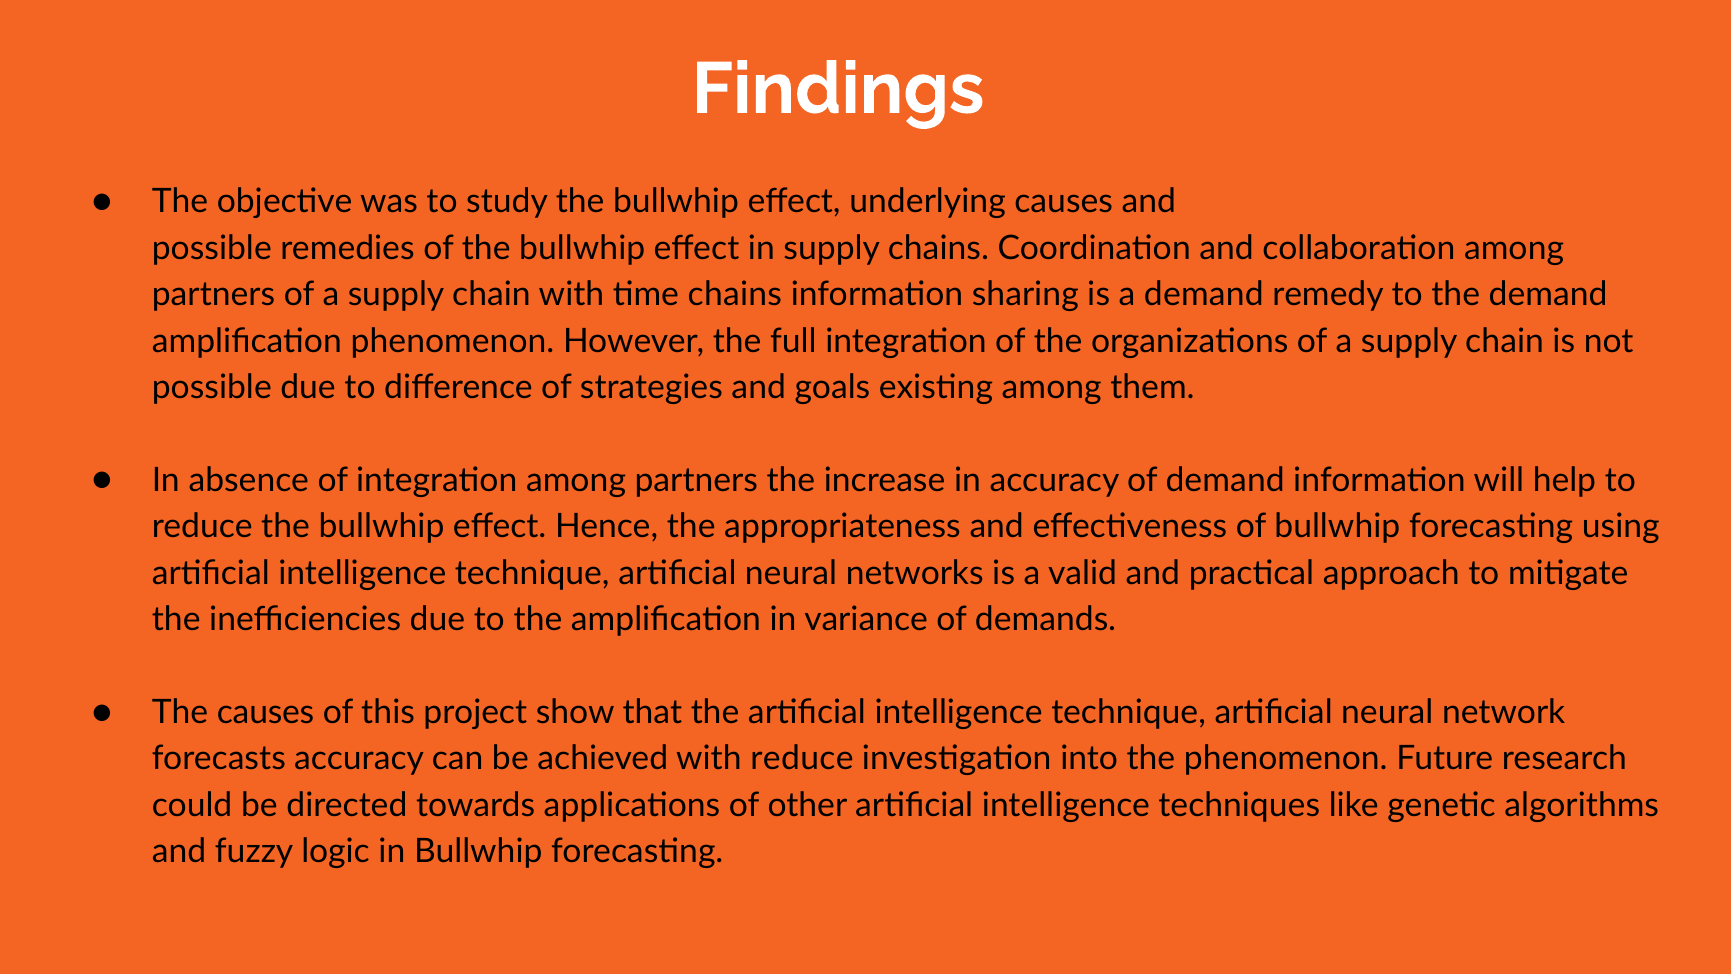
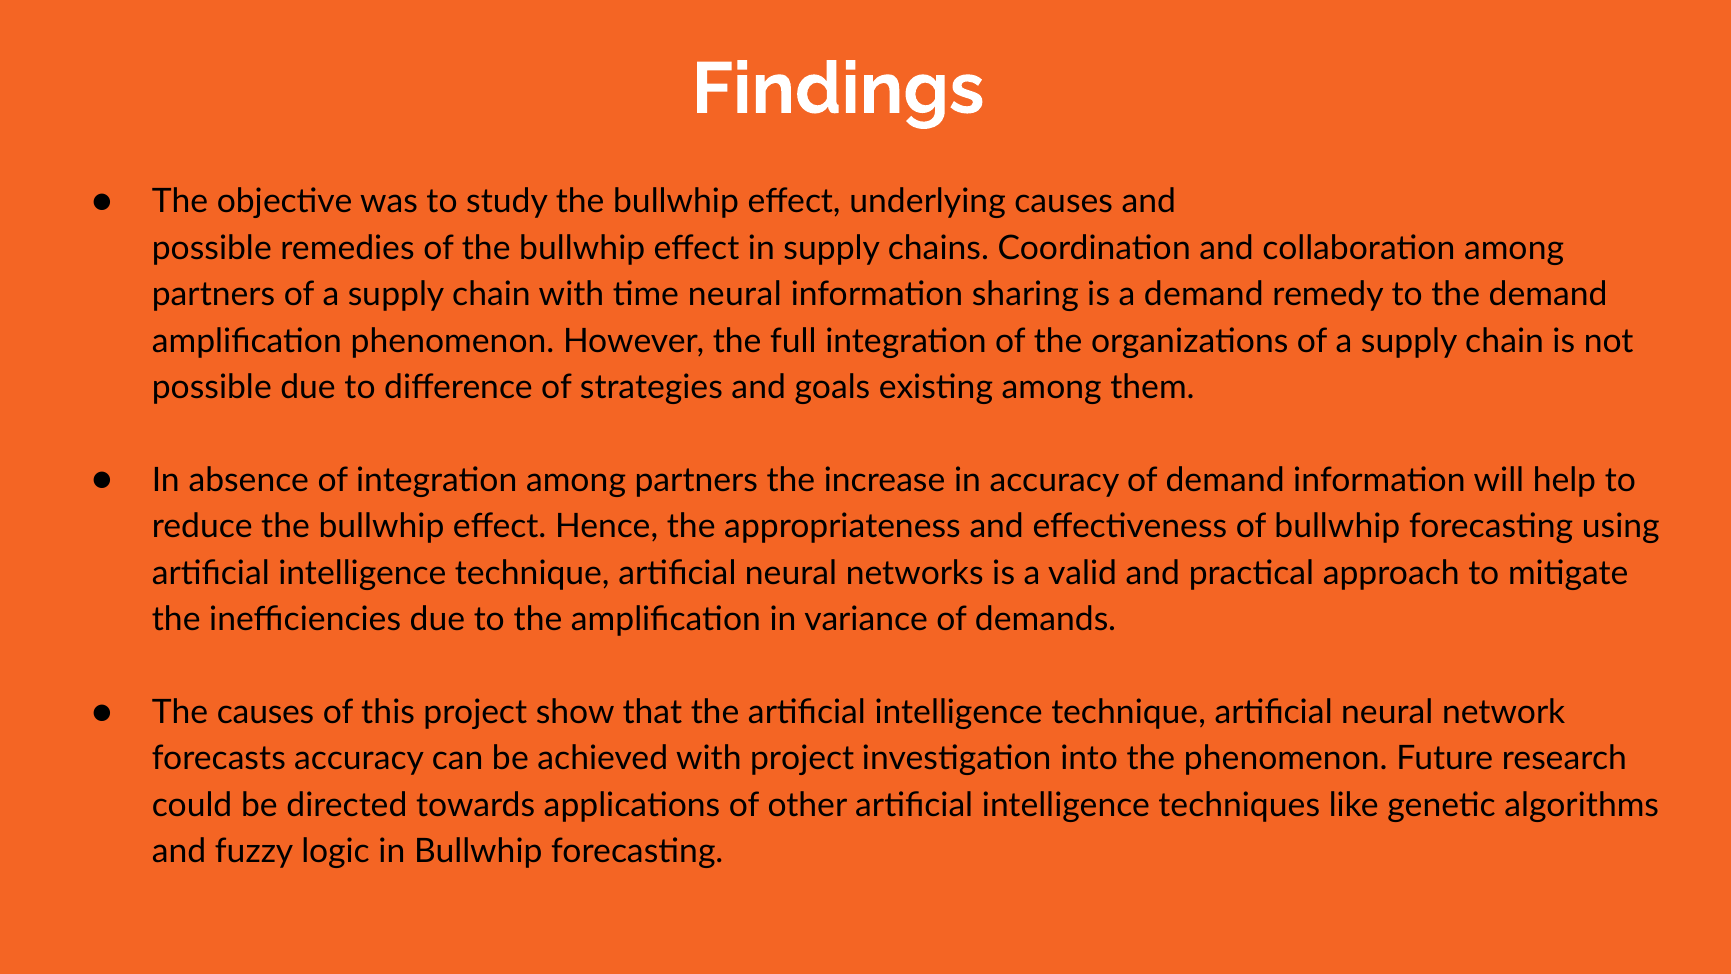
time chains: chains -> neural
with reduce: reduce -> project
